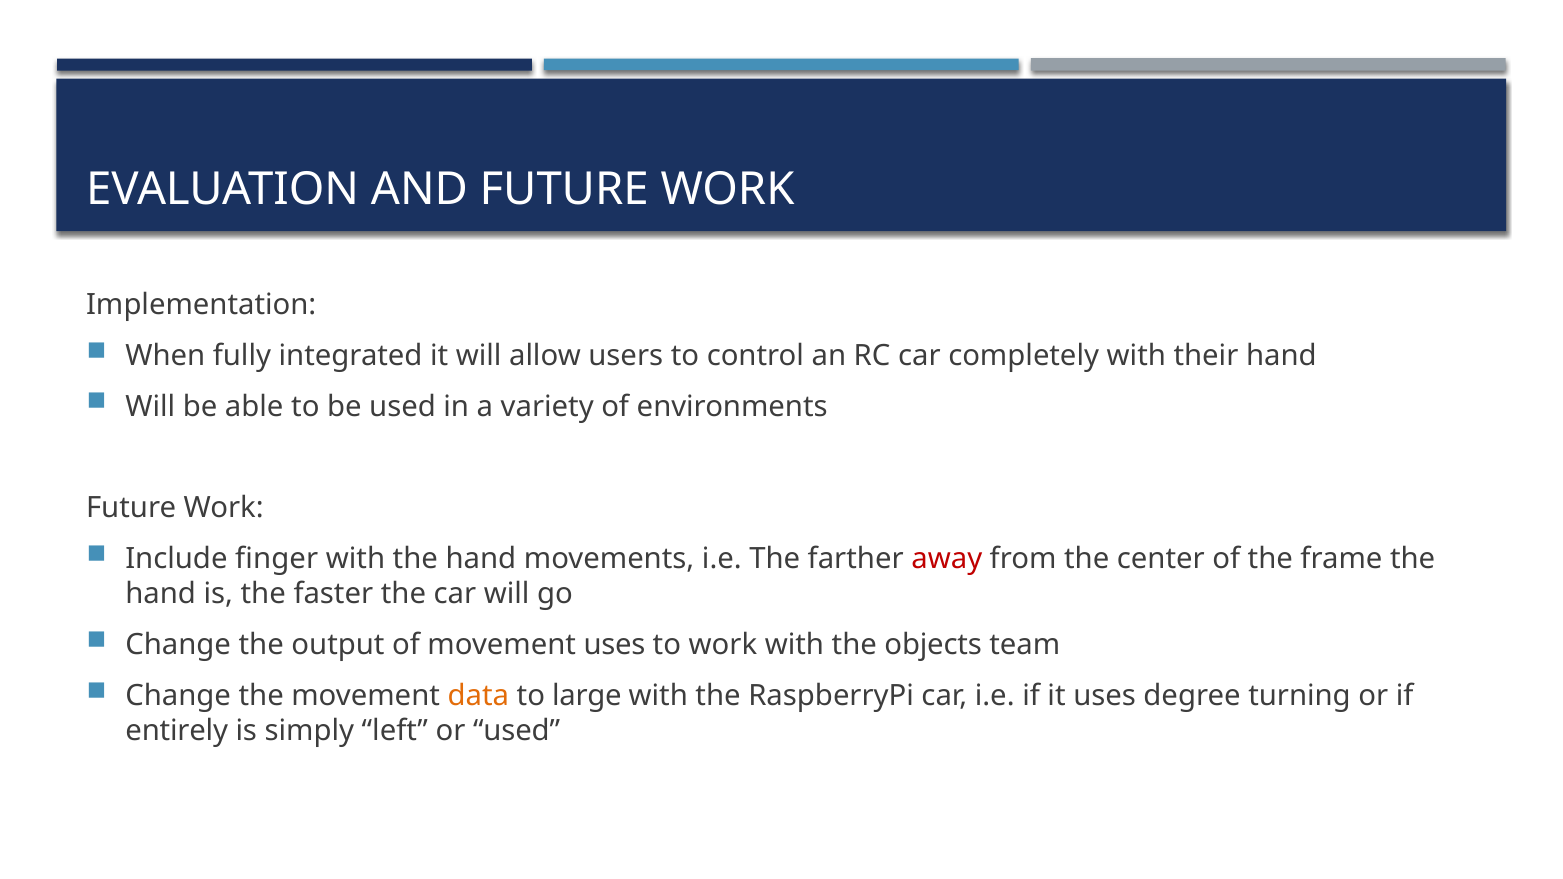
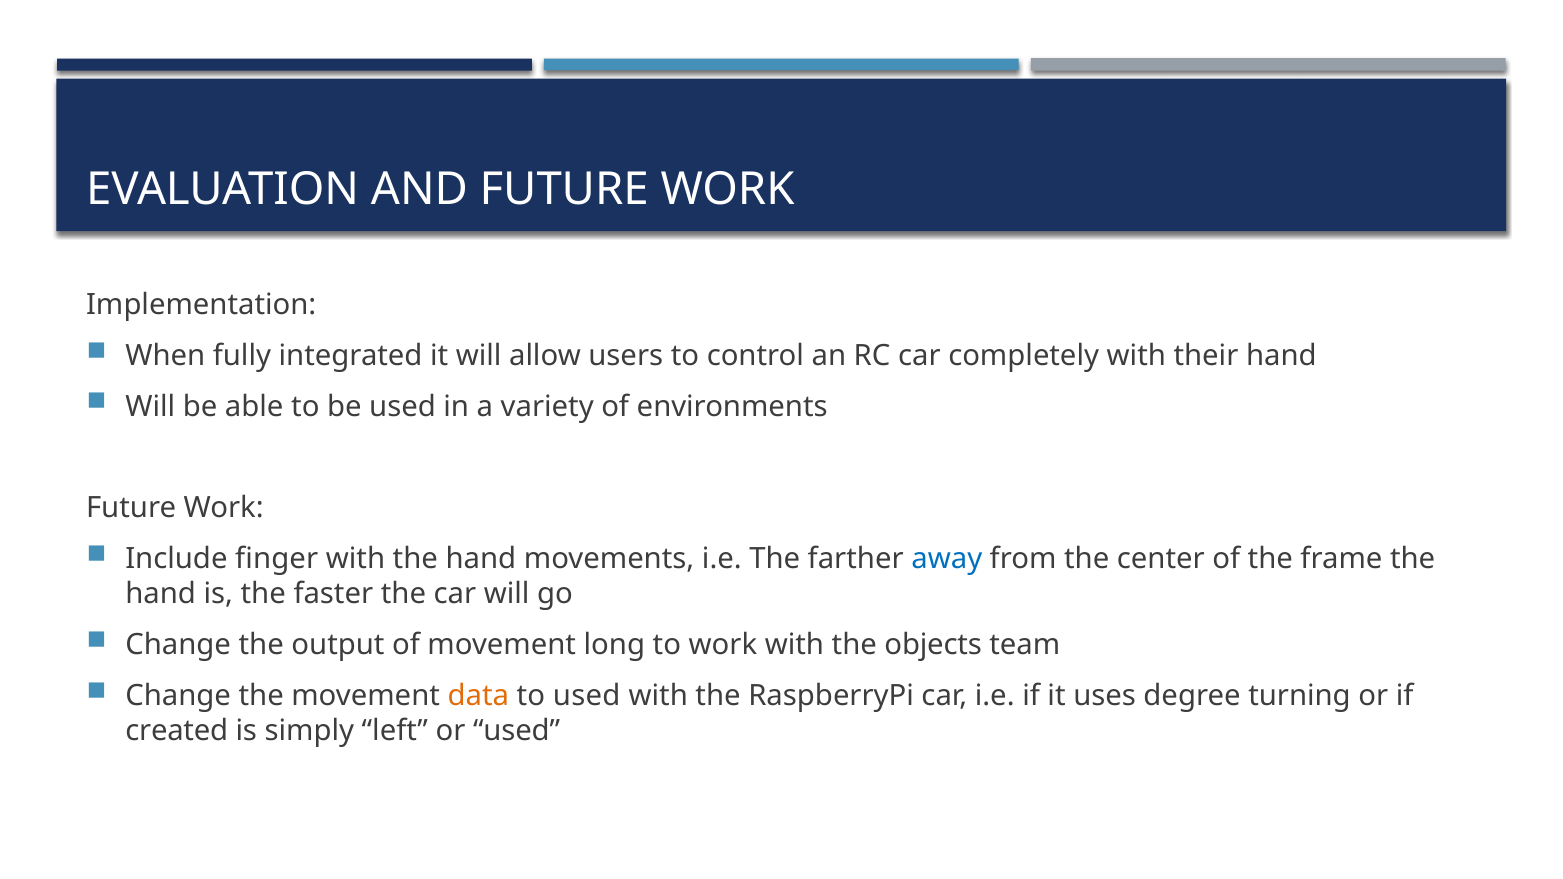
away colour: red -> blue
movement uses: uses -> long
to large: large -> used
entirely: entirely -> created
